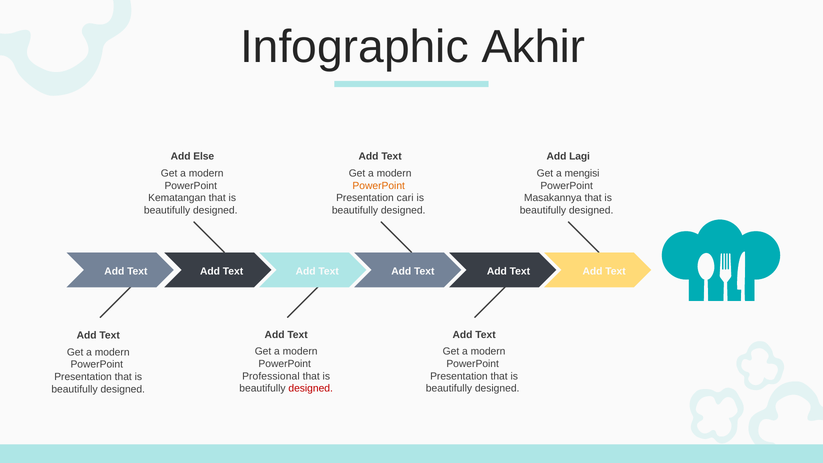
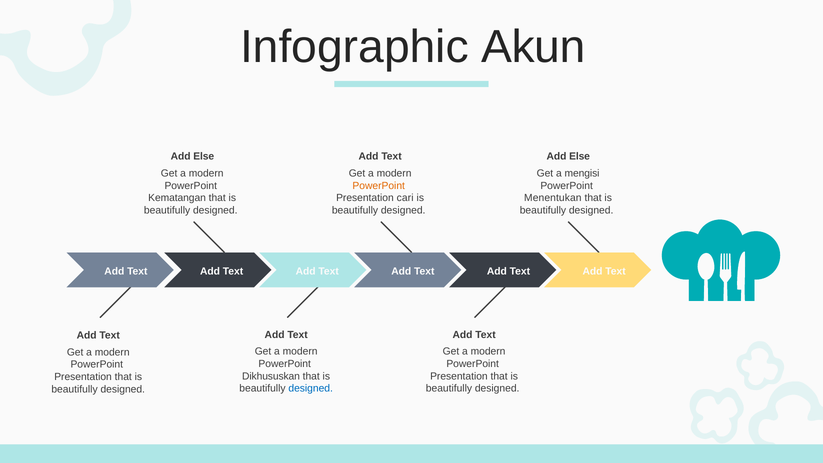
Akhir: Akhir -> Akun
Lagi at (580, 157): Lagi -> Else
Masakannya: Masakannya -> Menentukan
Professional: Professional -> Dikhususkan
designed at (311, 388) colour: red -> blue
